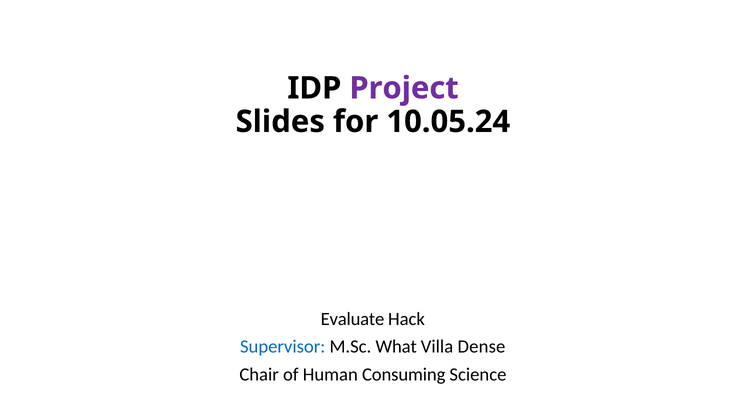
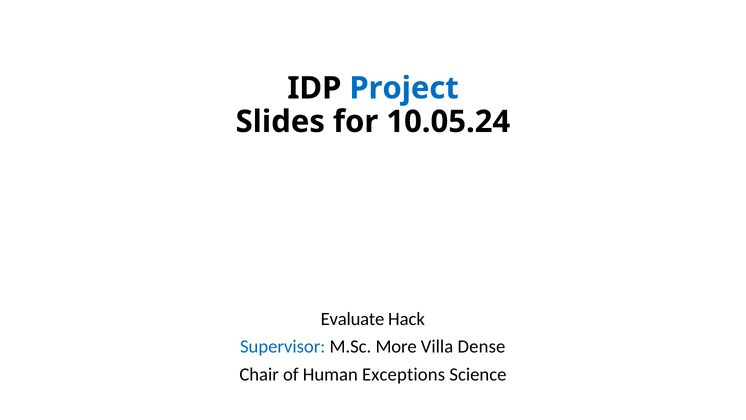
Project colour: purple -> blue
What: What -> More
Consuming: Consuming -> Exceptions
